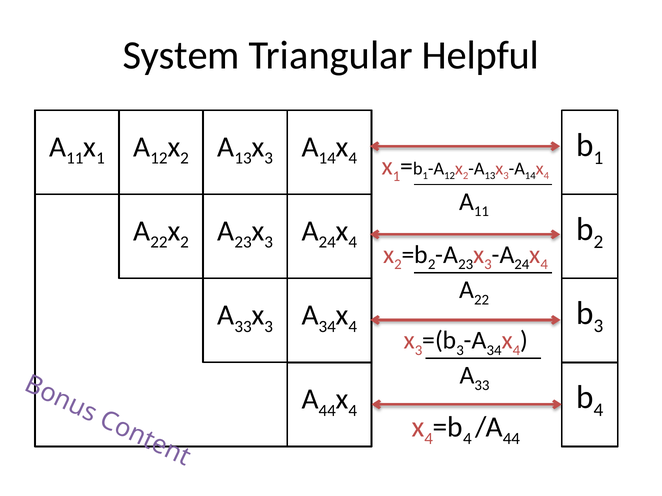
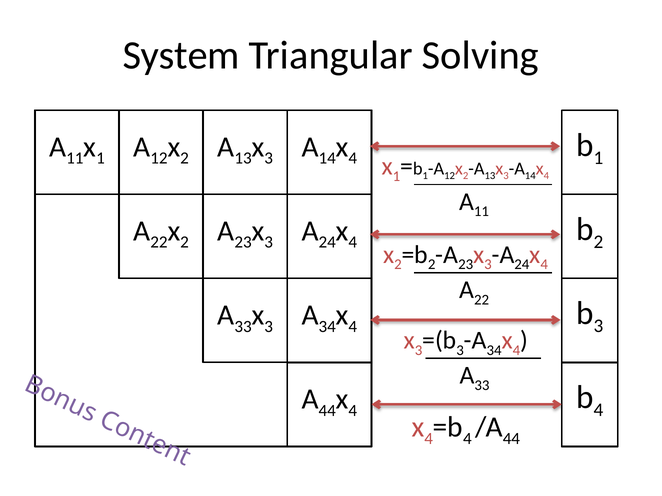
Helpful: Helpful -> Solving
